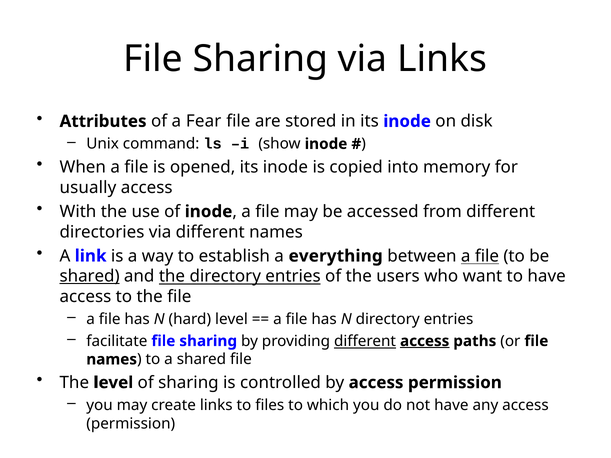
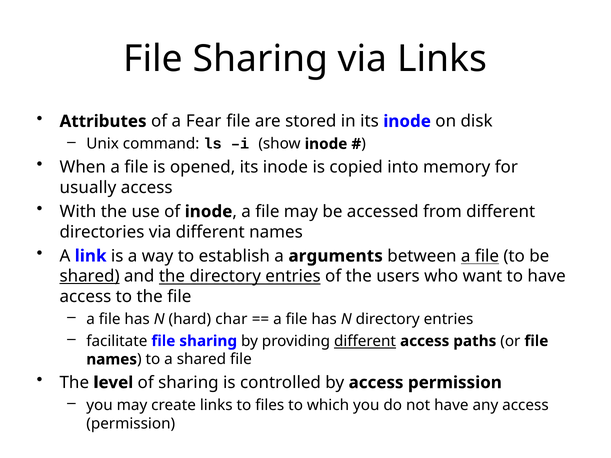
everything: everything -> arguments
hard level: level -> char
access at (425, 341) underline: present -> none
